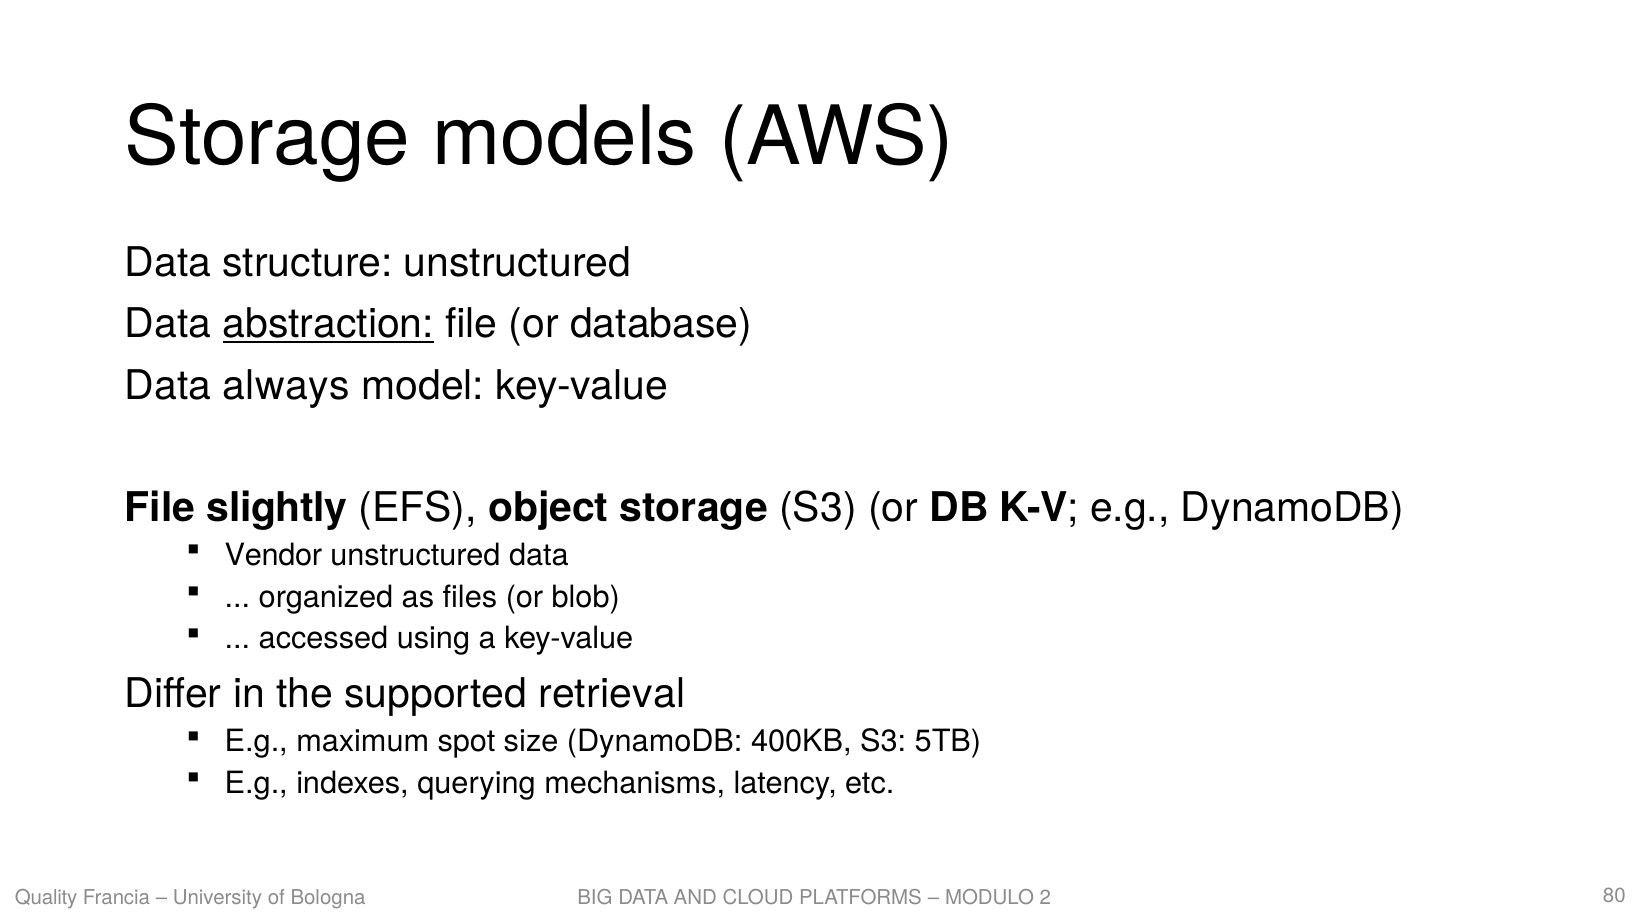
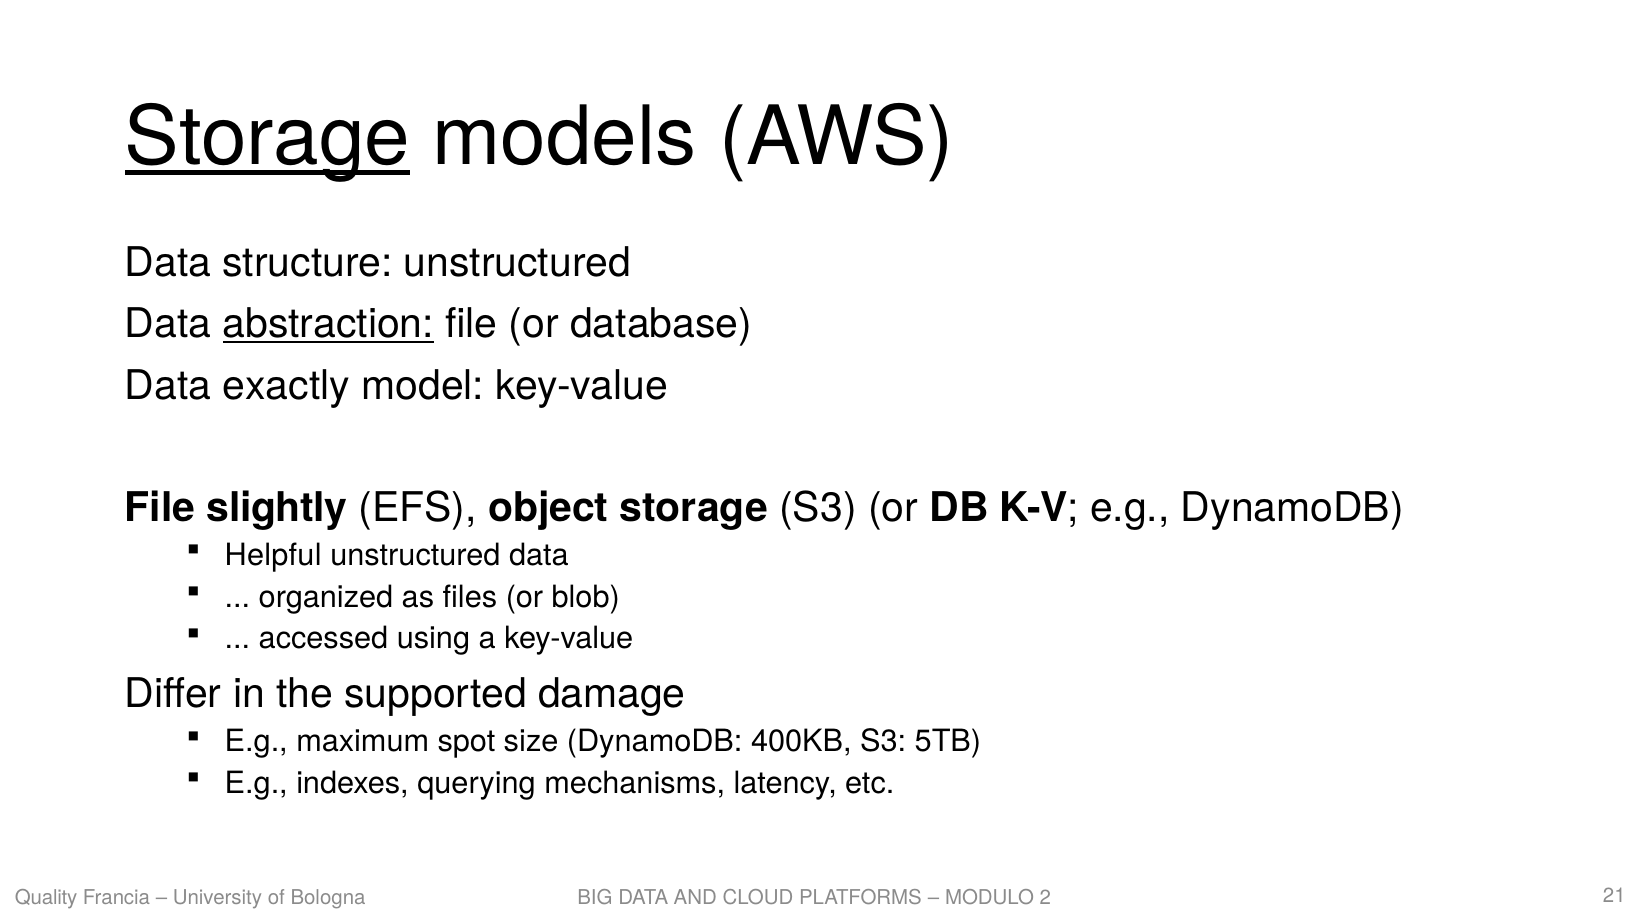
Storage at (267, 138) underline: none -> present
always: always -> exactly
Vendor: Vendor -> Helpful
retrieval: retrieval -> damage
80: 80 -> 21
